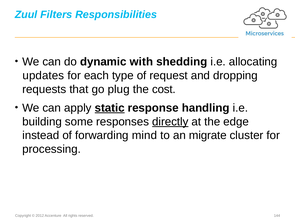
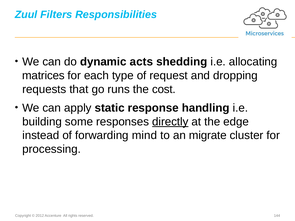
with: with -> acts
updates: updates -> matrices
plug: plug -> runs
static underline: present -> none
